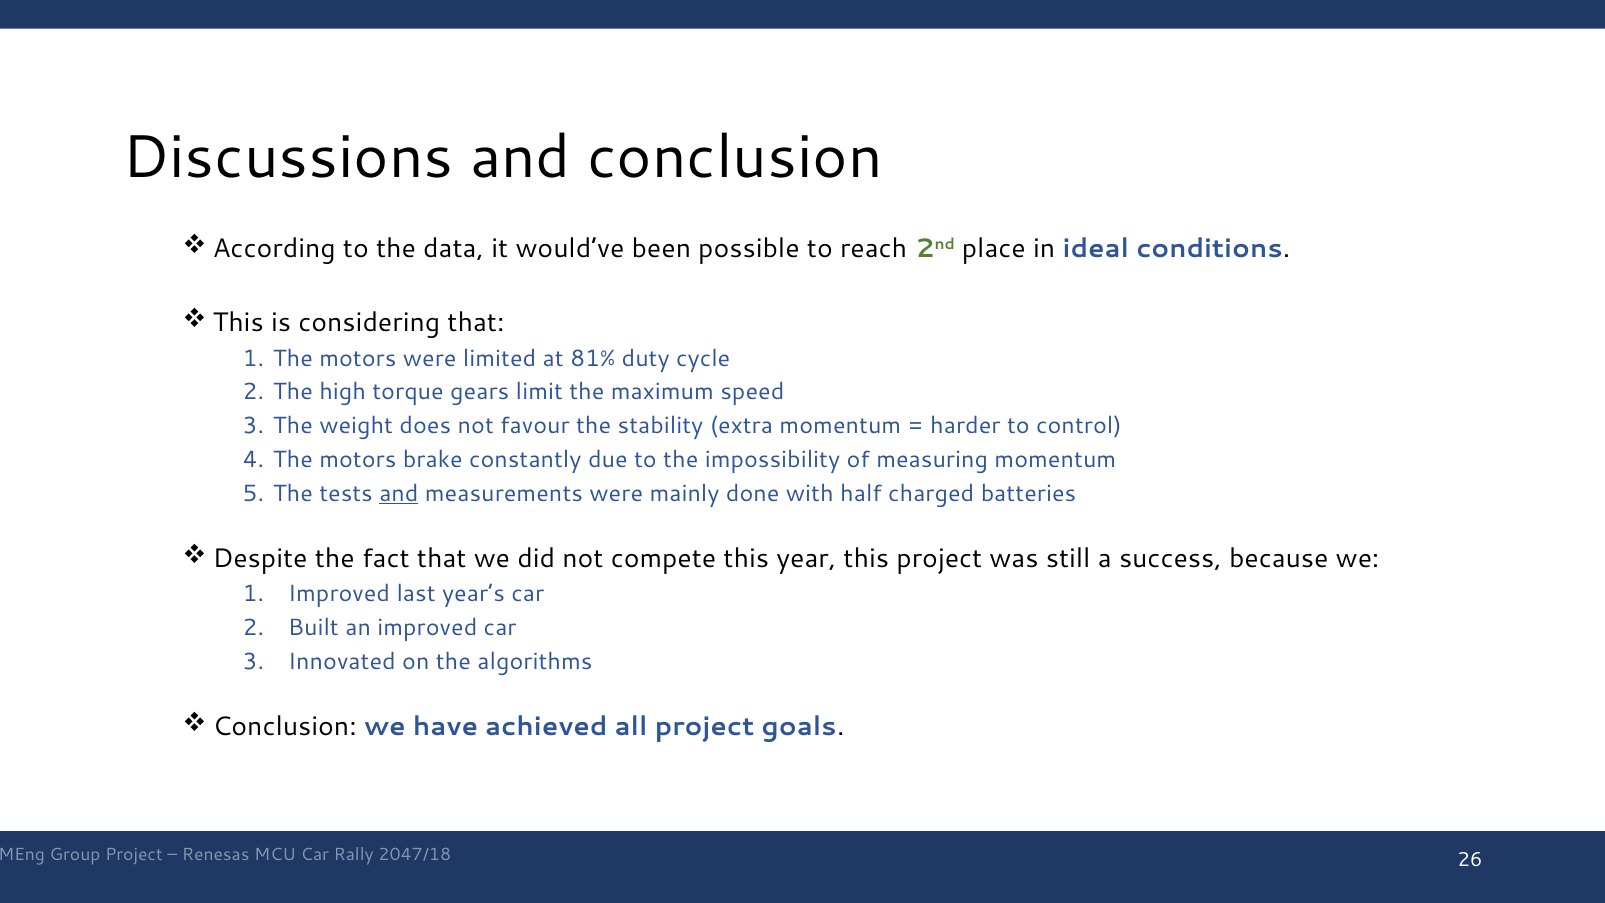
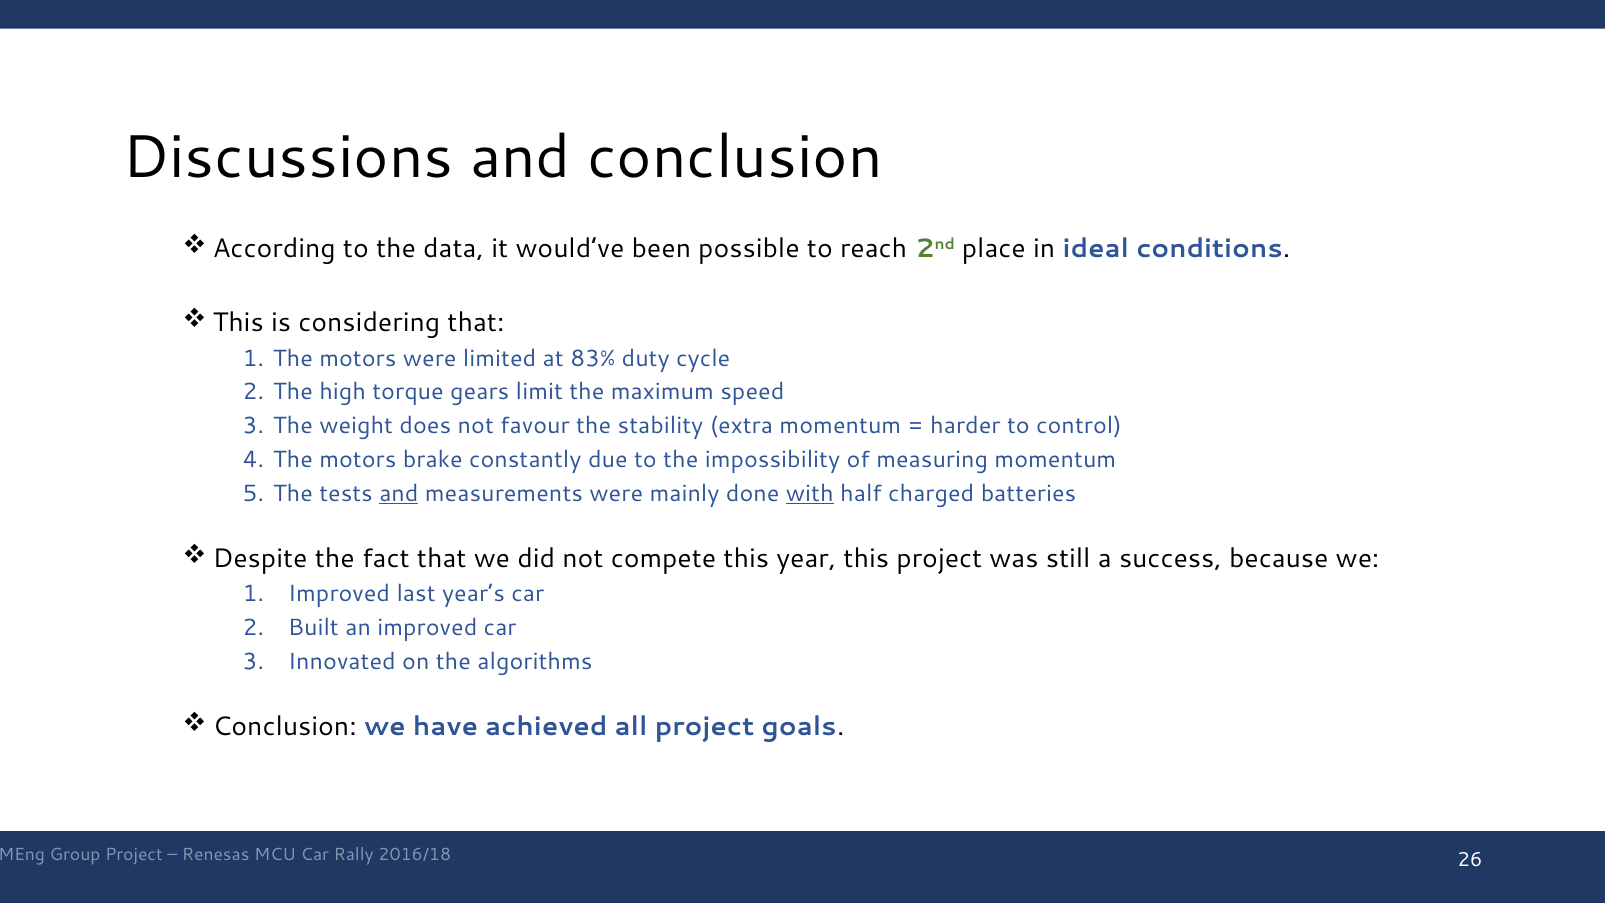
81%: 81% -> 83%
with underline: none -> present
2047/18: 2047/18 -> 2016/18
